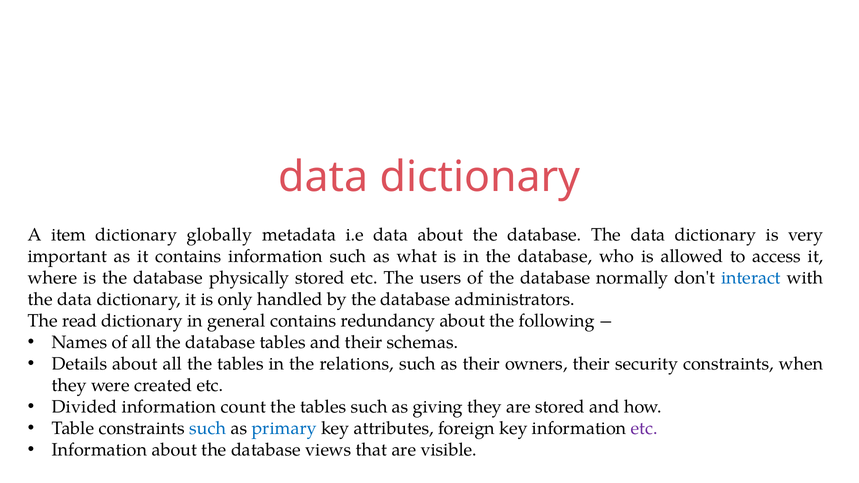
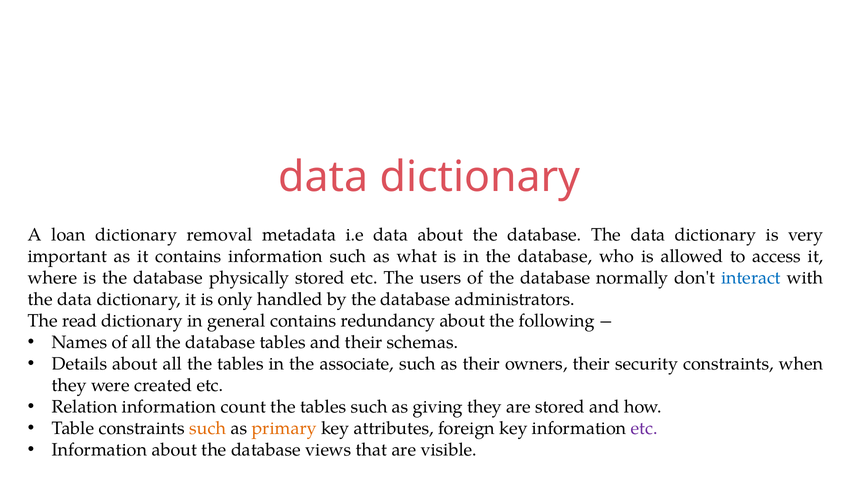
item: item -> loan
globally: globally -> removal
relations: relations -> associate
Divided: Divided -> Relation
such at (208, 428) colour: blue -> orange
primary colour: blue -> orange
